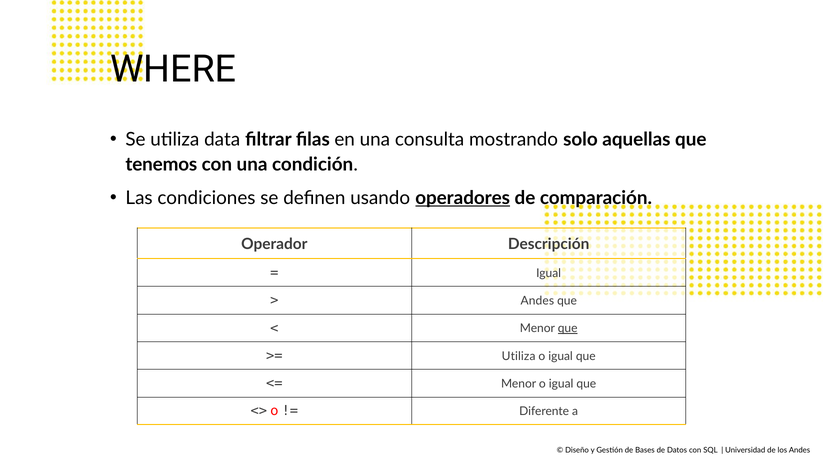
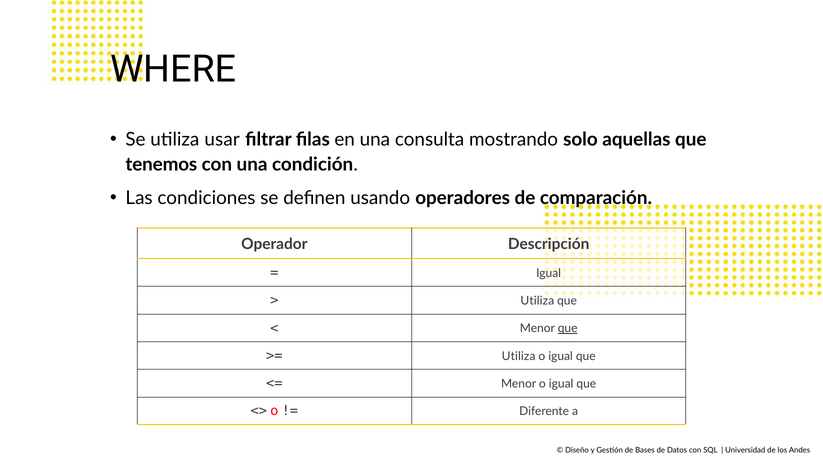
data: data -> usar
operadores underline: present -> none
Andes at (537, 301): Andes -> Utiliza
